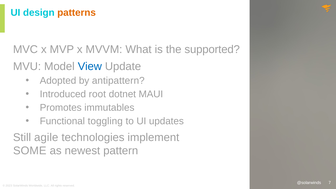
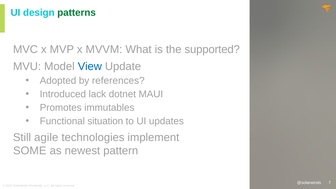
patterns colour: orange -> green
antipattern: antipattern -> references
root: root -> lack
toggling: toggling -> situation
